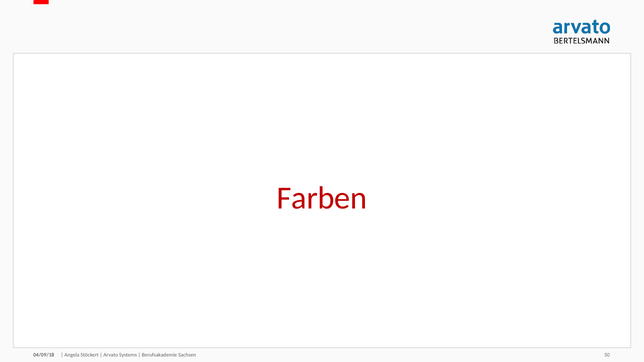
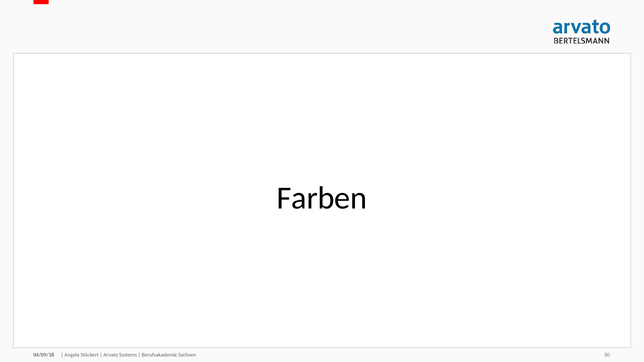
Farben colour: red -> black
